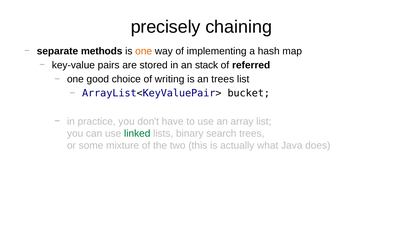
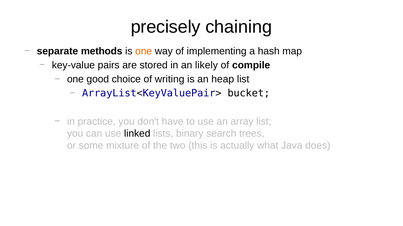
stack: stack -> likely
referred: referred -> compile
an trees: trees -> heap
linked colour: green -> black
